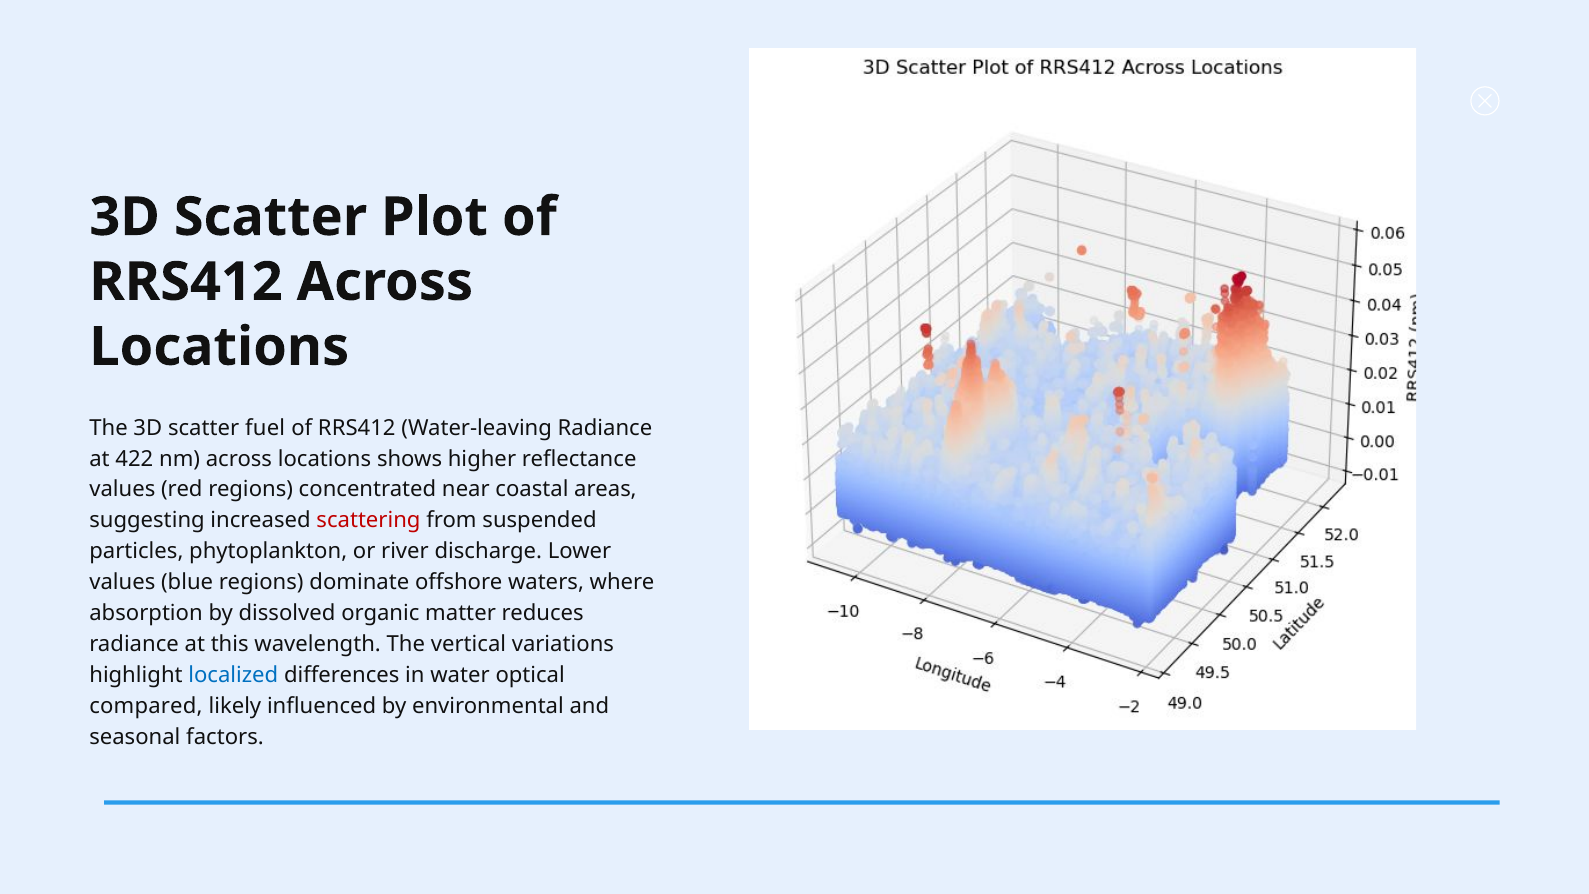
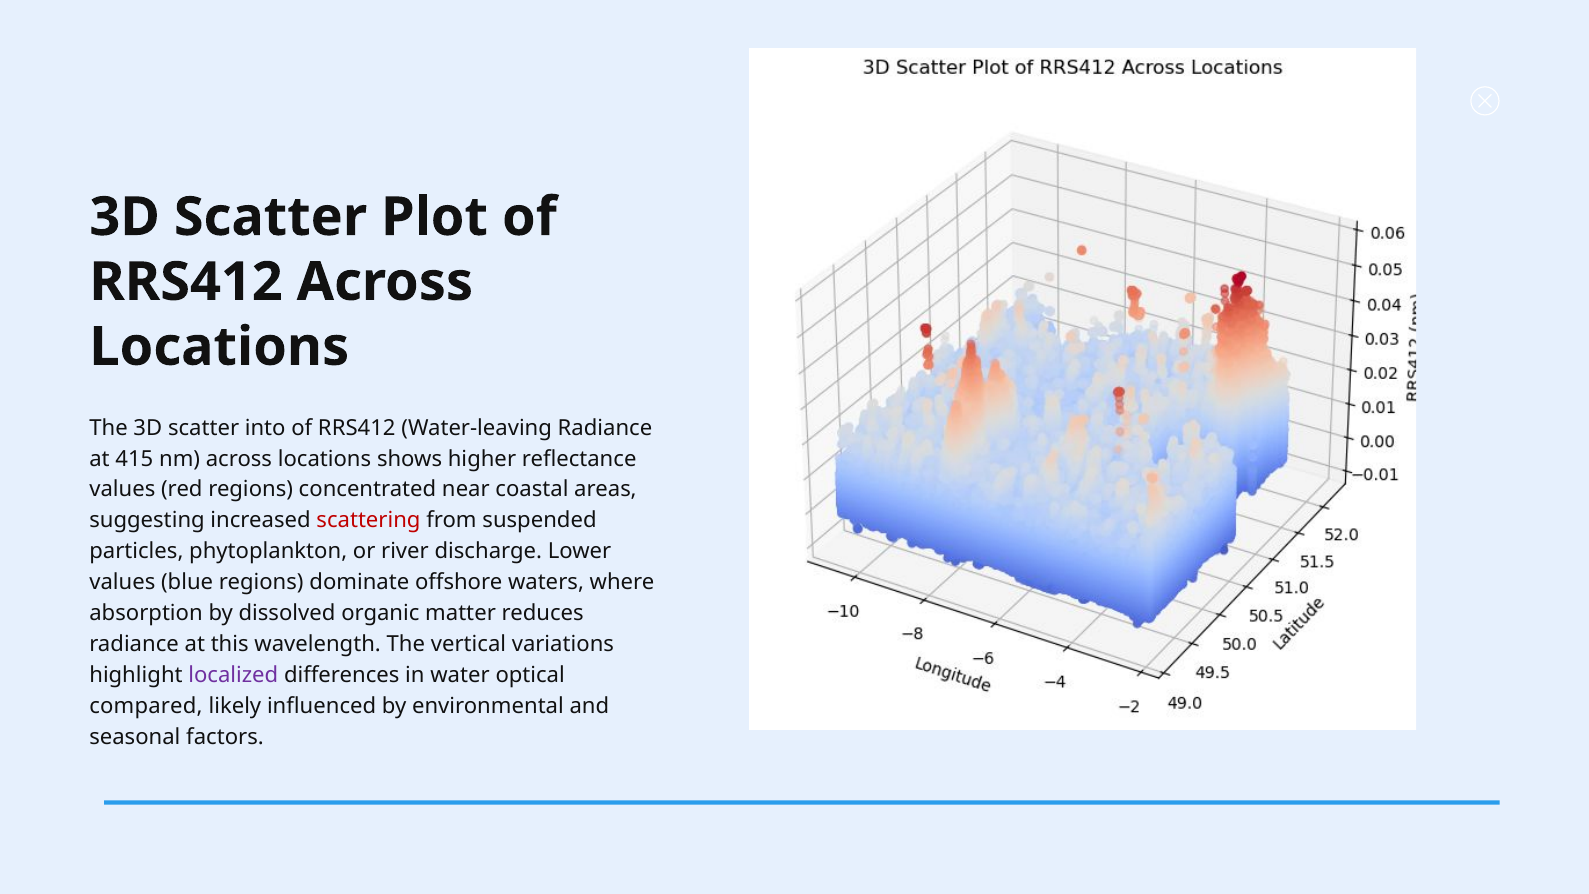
fuel: fuel -> into
422: 422 -> 415
localized colour: blue -> purple
